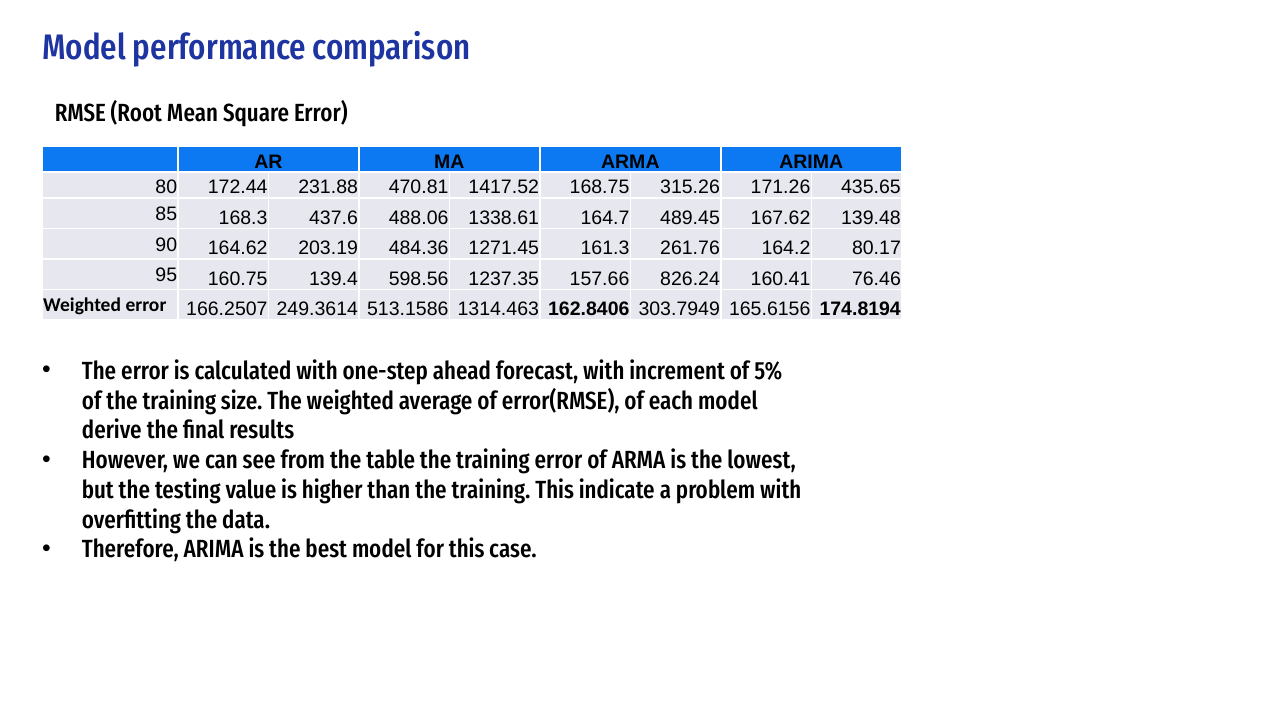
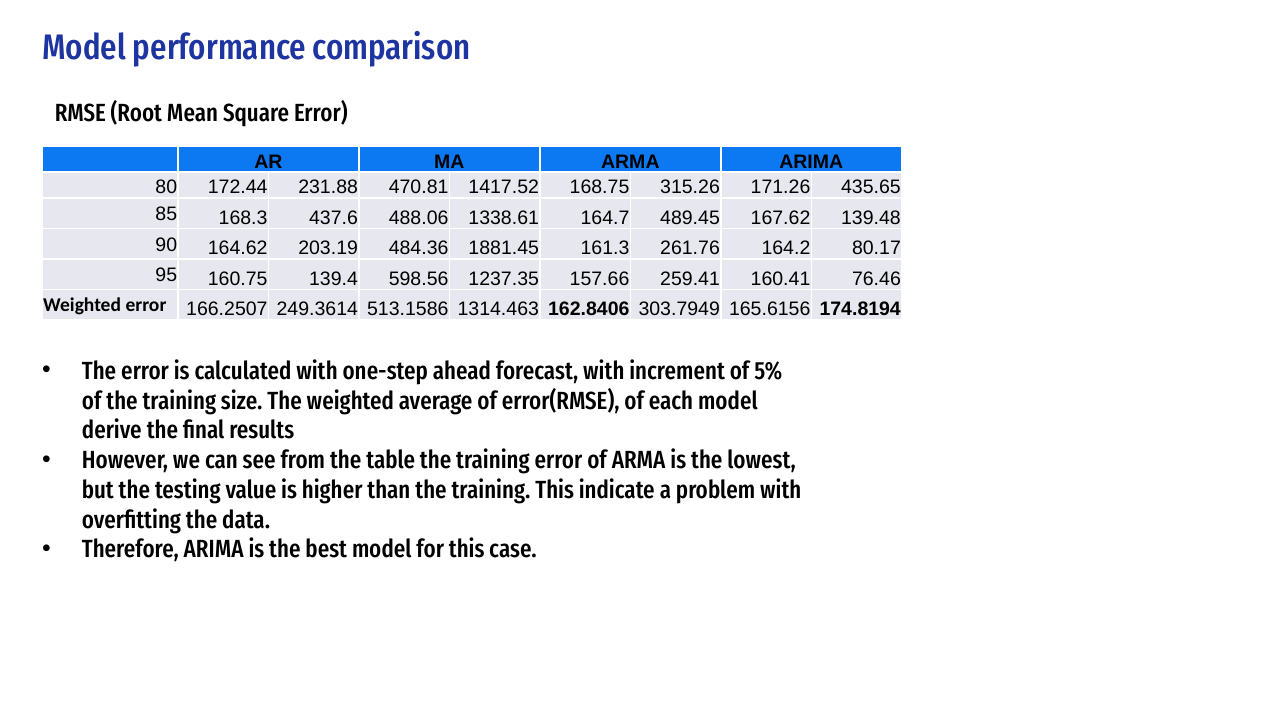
1271.45: 1271.45 -> 1881.45
826.24: 826.24 -> 259.41
